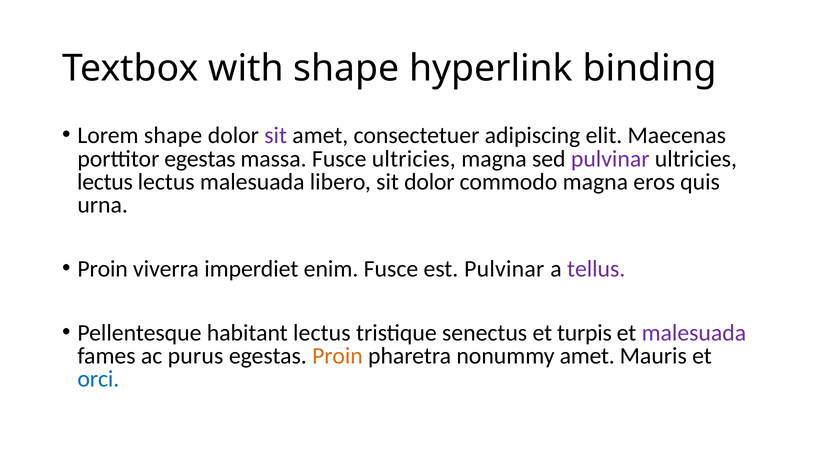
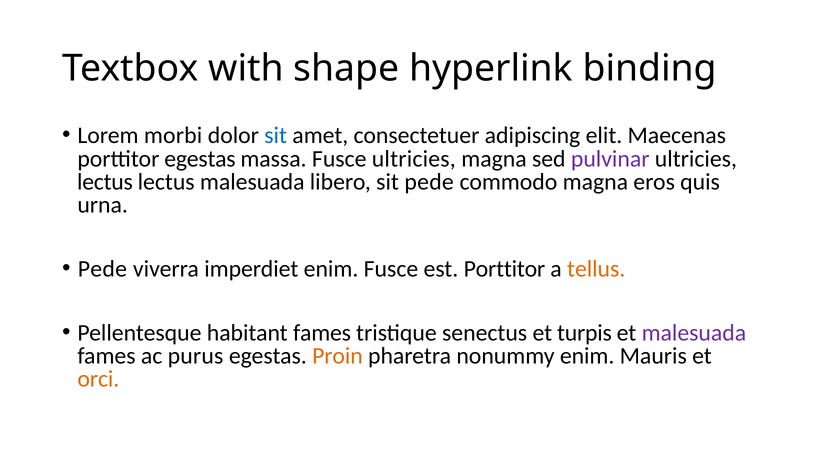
Lorem shape: shape -> morbi
sit at (276, 136) colour: purple -> blue
sit dolor: dolor -> pede
Proin at (103, 269): Proin -> Pede
est Pulvinar: Pulvinar -> Porttitor
tellus colour: purple -> orange
habitant lectus: lectus -> fames
nonummy amet: amet -> enim
orci colour: blue -> orange
